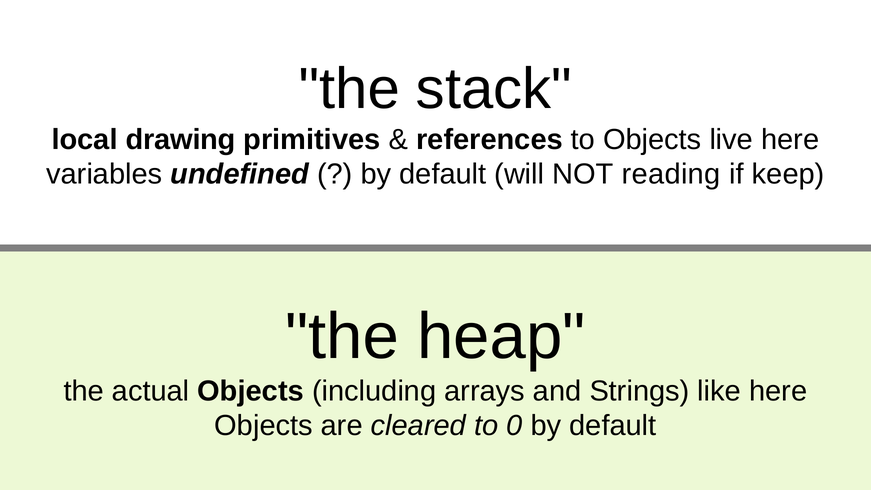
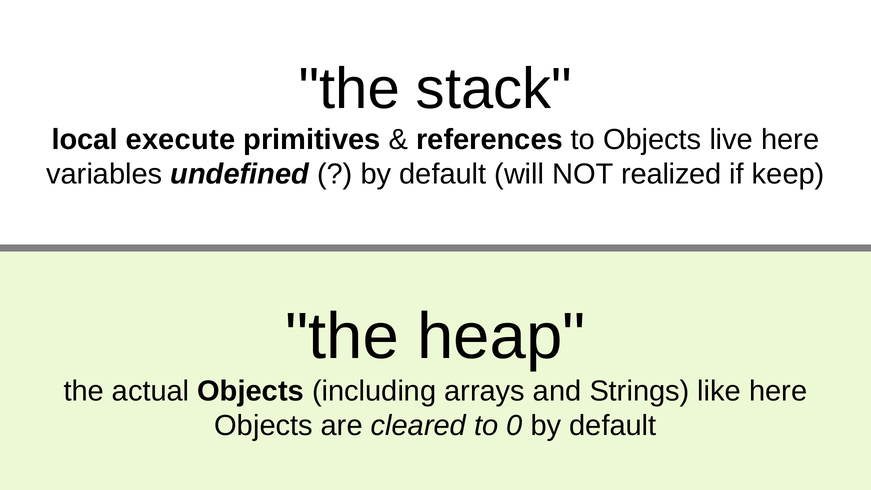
drawing: drawing -> execute
reading: reading -> realized
